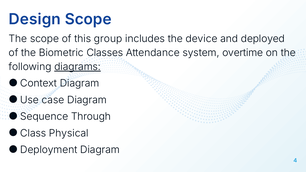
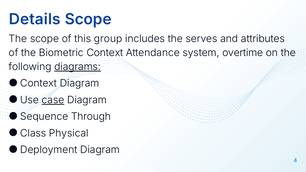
Design: Design -> Details
device: device -> serves
deployed: deployed -> attributes
Classes: Classes -> Context
case underline: none -> present
